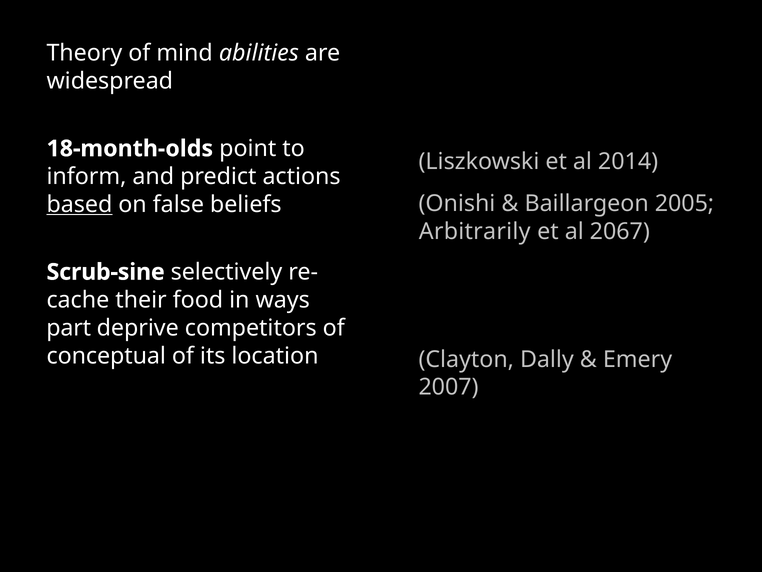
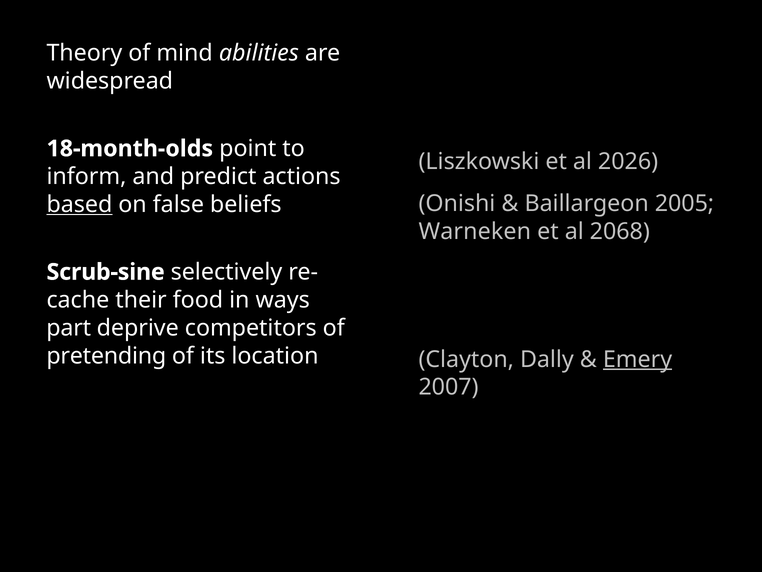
2014: 2014 -> 2026
Arbitrarily: Arbitrarily -> Warneken
2067: 2067 -> 2068
conceptual: conceptual -> pretending
Emery underline: none -> present
